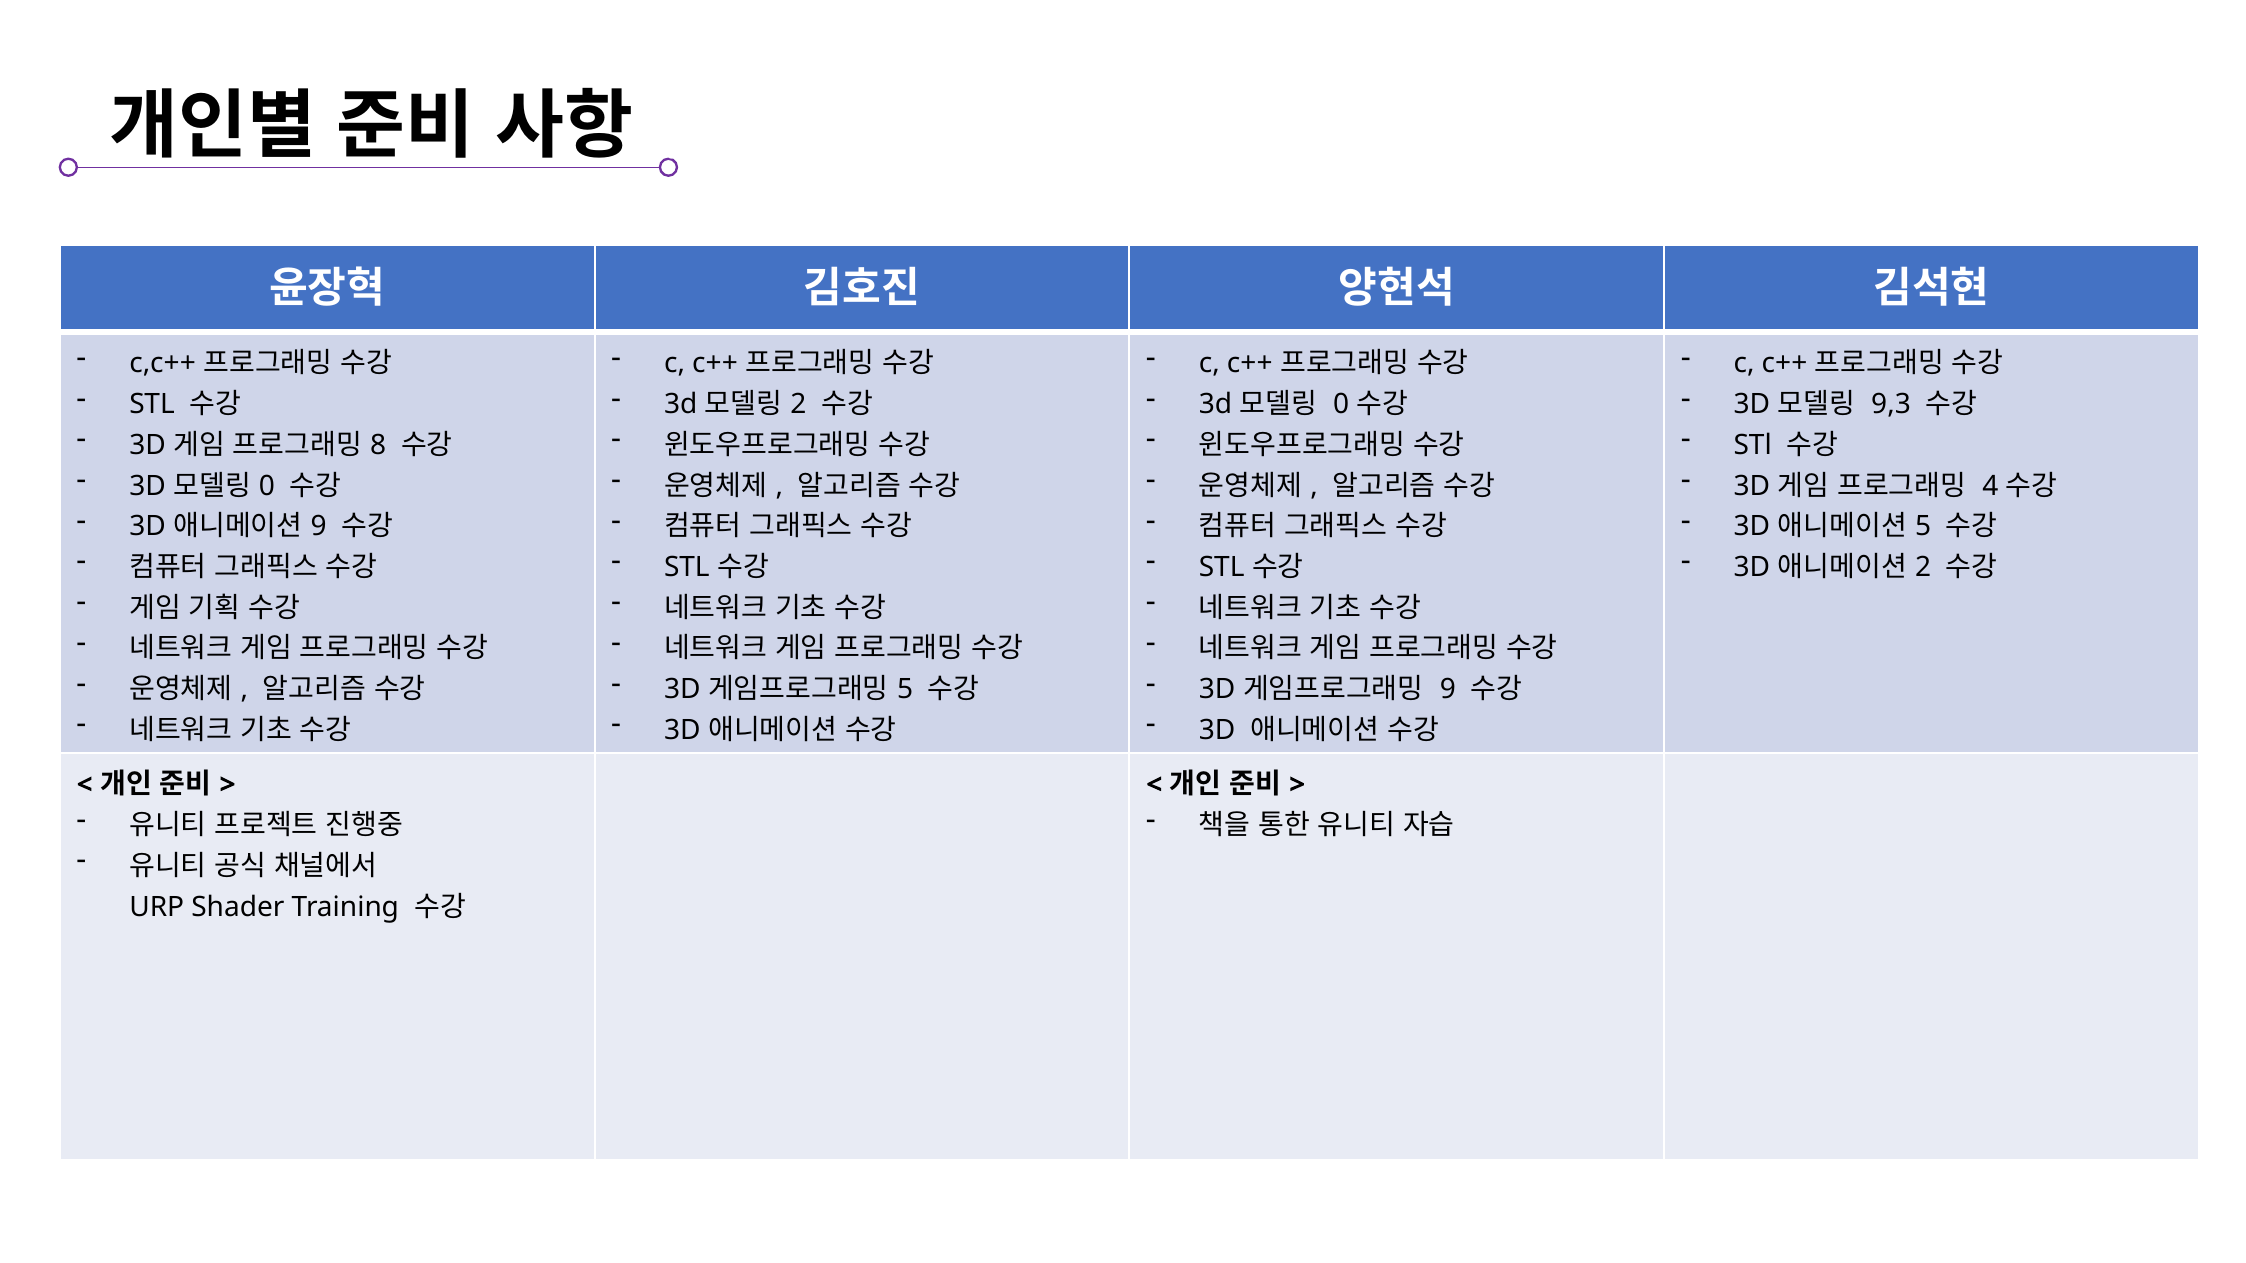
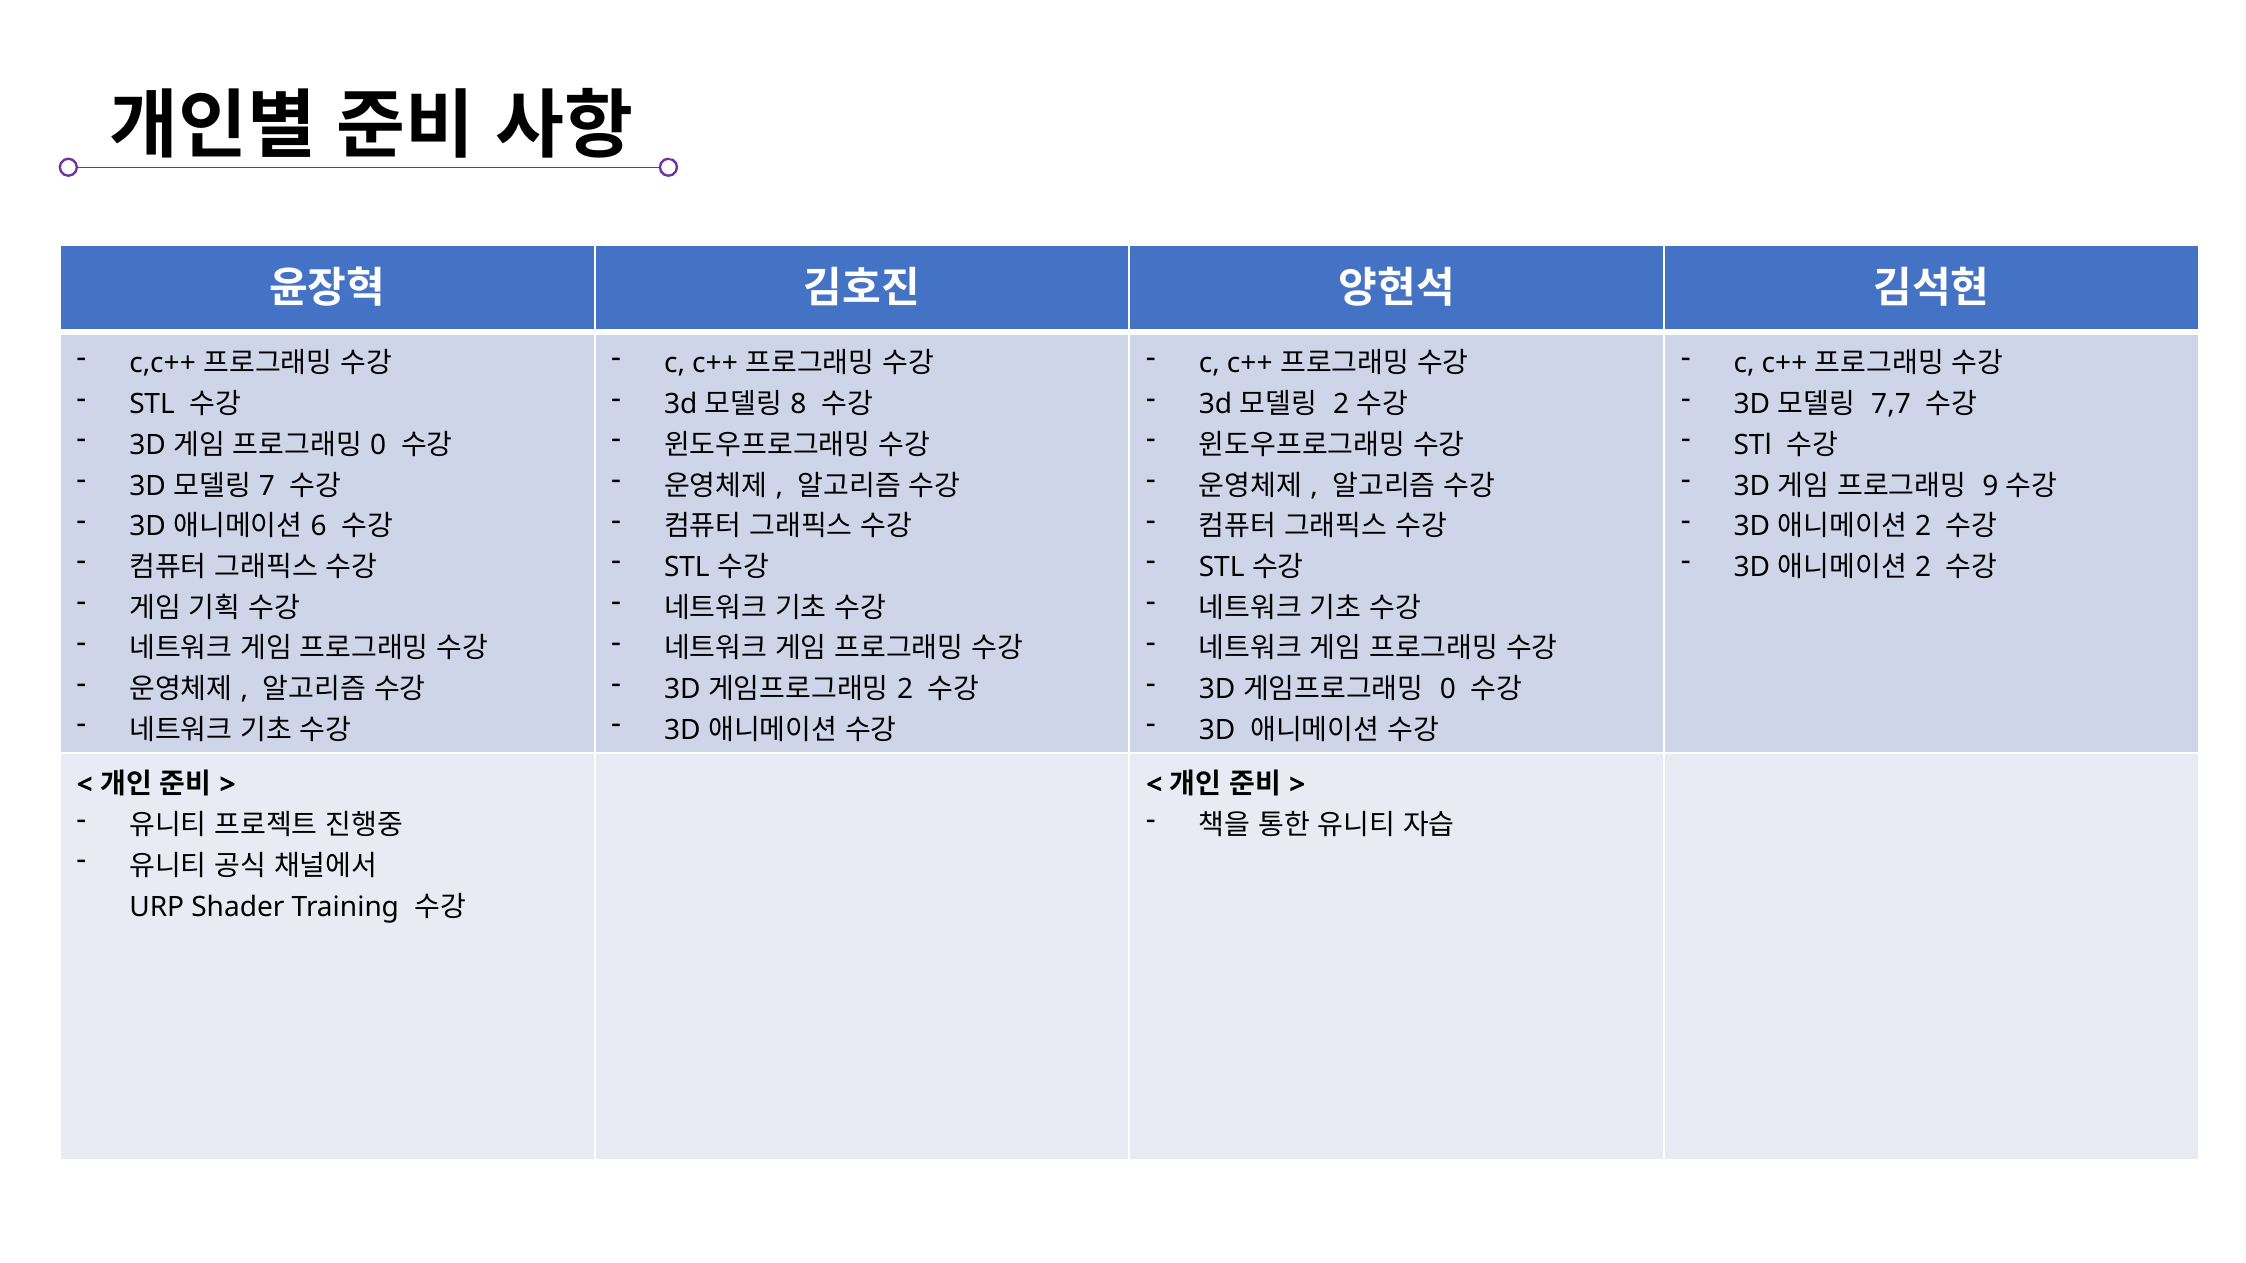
2 at (798, 405): 2 -> 8
0 at (1341, 405): 0 -> 2
9,3: 9,3 -> 7,7
8 at (378, 445): 8 -> 0
0 at (267, 486): 0 -> 7
4: 4 -> 9
9 at (319, 527): 9 -> 6
5 at (1923, 527): 5 -> 2
5 at (905, 690): 5 -> 2
9 at (1448, 690): 9 -> 0
